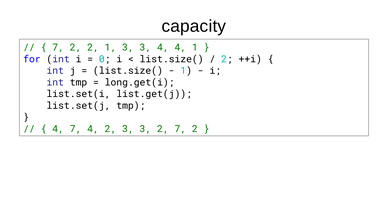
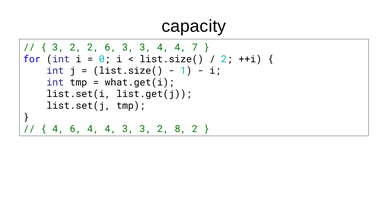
7 at (58, 48): 7 -> 3
2 1: 1 -> 6
4 1: 1 -> 7
long.get(i: long.get(i -> what.get(i
4 7: 7 -> 6
2 at (111, 129): 2 -> 4
2 7: 7 -> 8
